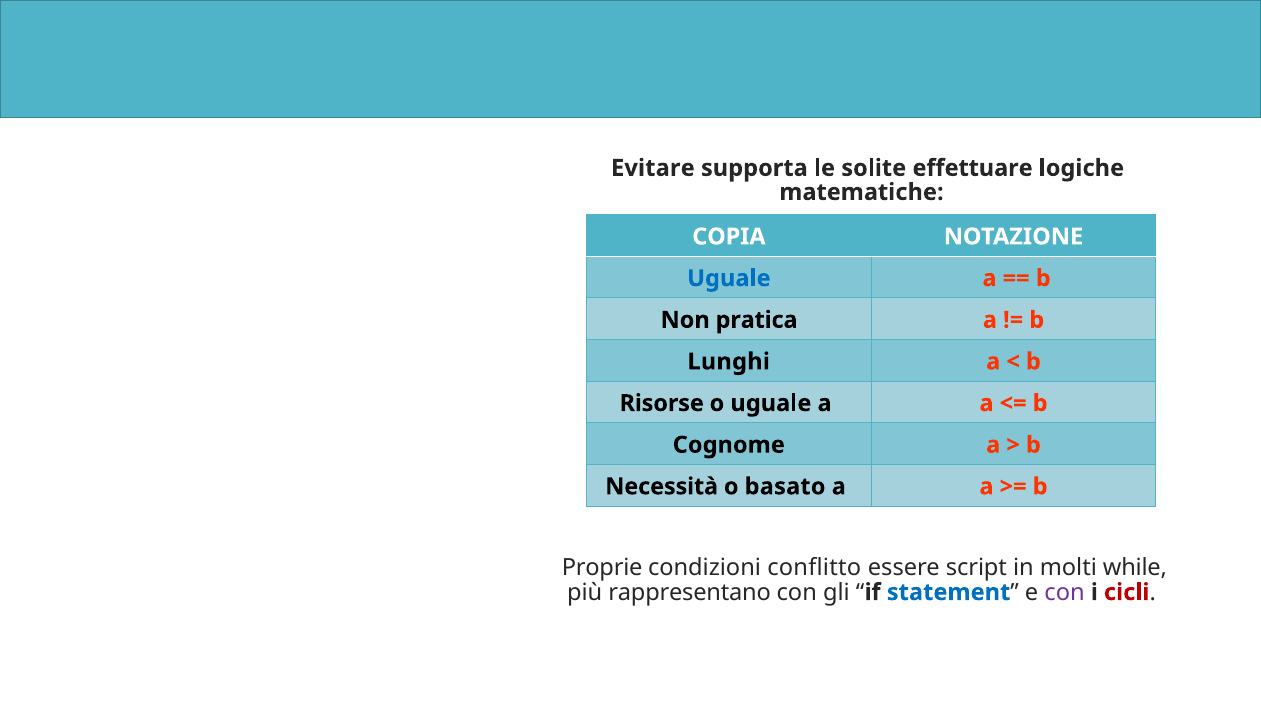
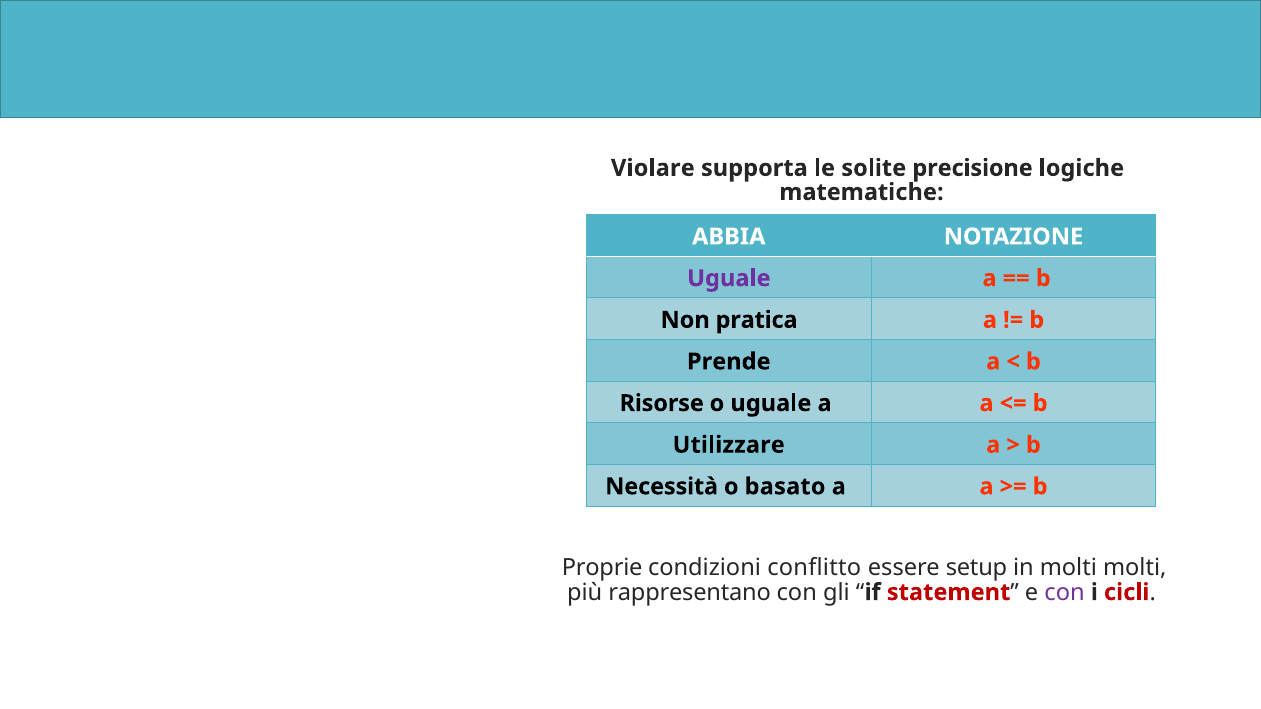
Evitare: Evitare -> Violare
effettuare: effettuare -> precisione
COPIA: COPIA -> ABBIA
Uguale at (729, 278) colour: blue -> purple
Lunghi: Lunghi -> Prende
Cognome: Cognome -> Utilizzare
script: script -> setup
molti while: while -> molti
statement colour: blue -> red
